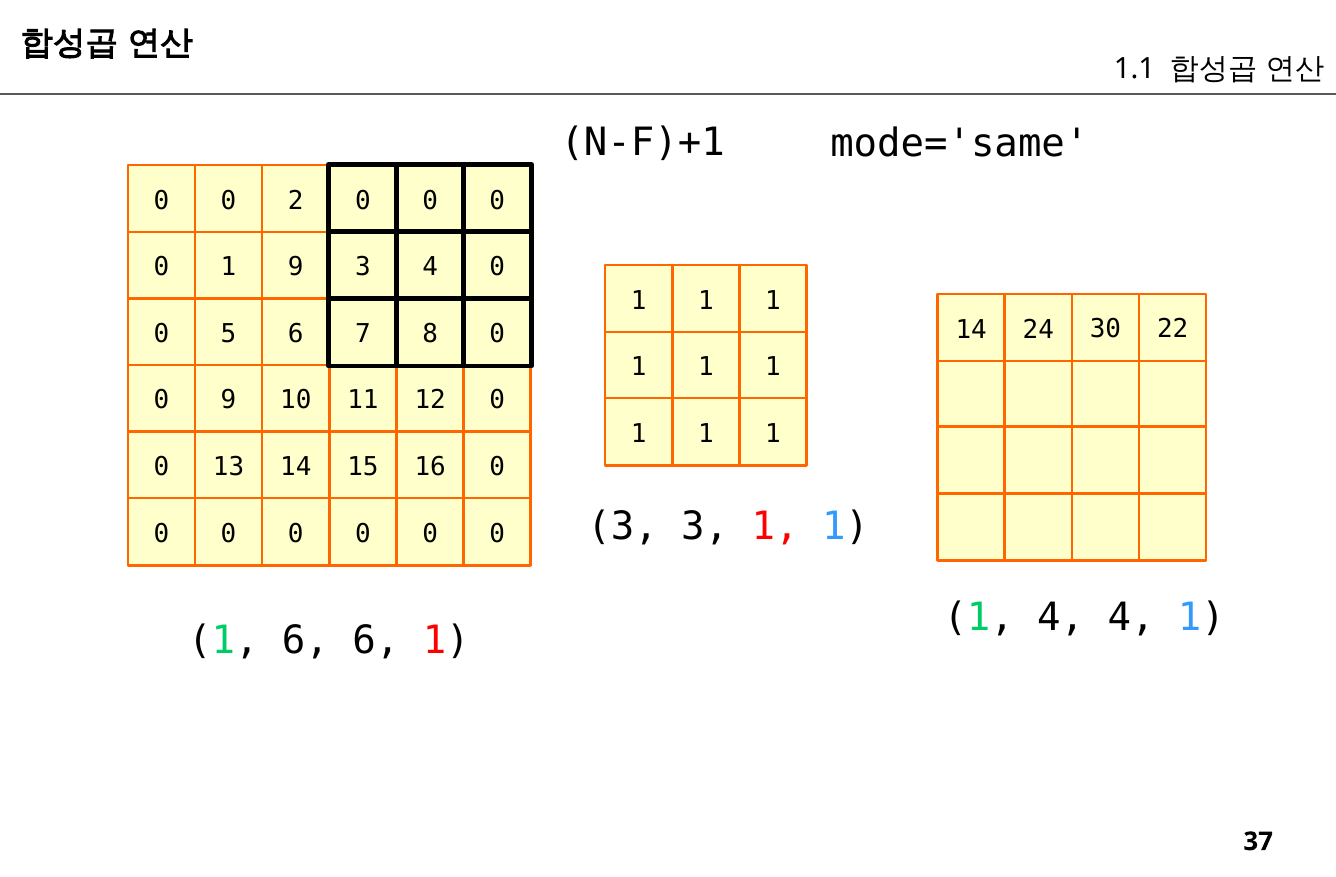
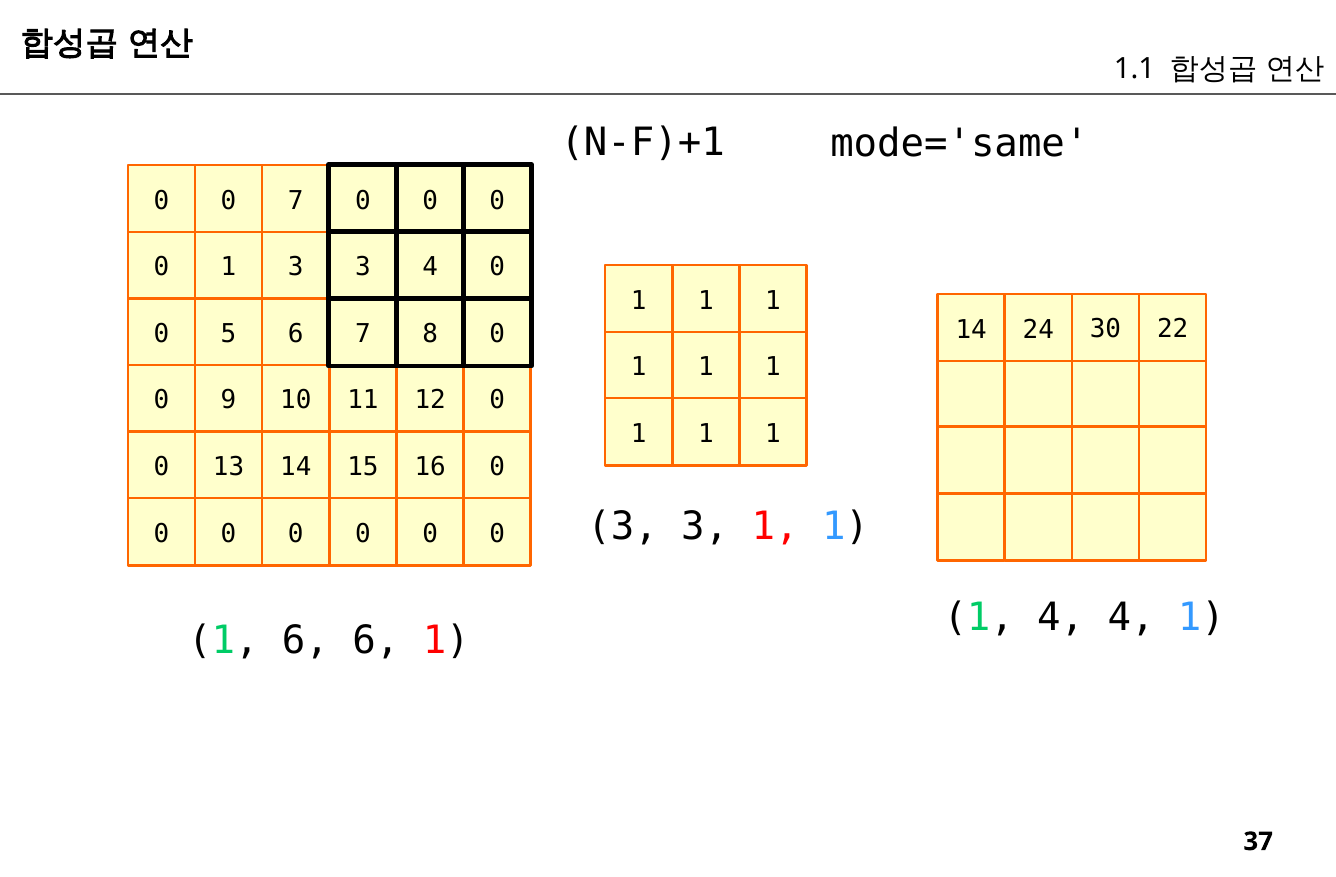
0 2: 2 -> 7
1 9: 9 -> 3
